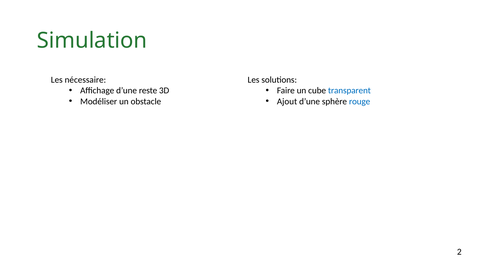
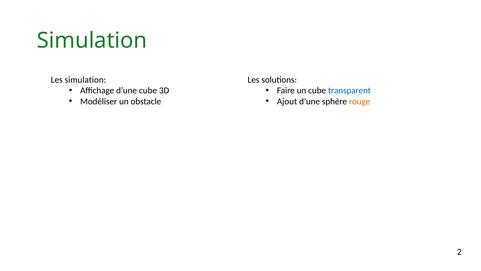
Les nécessaire: nécessaire -> simulation
d’une reste: reste -> cube
rouge colour: blue -> orange
